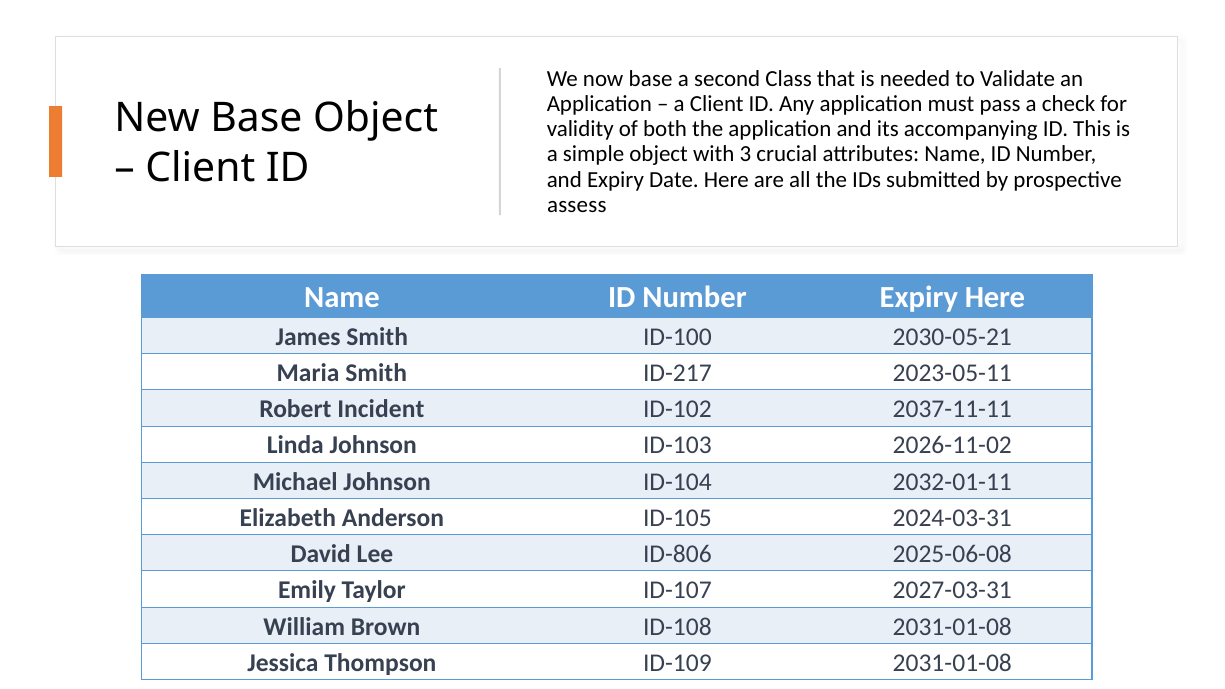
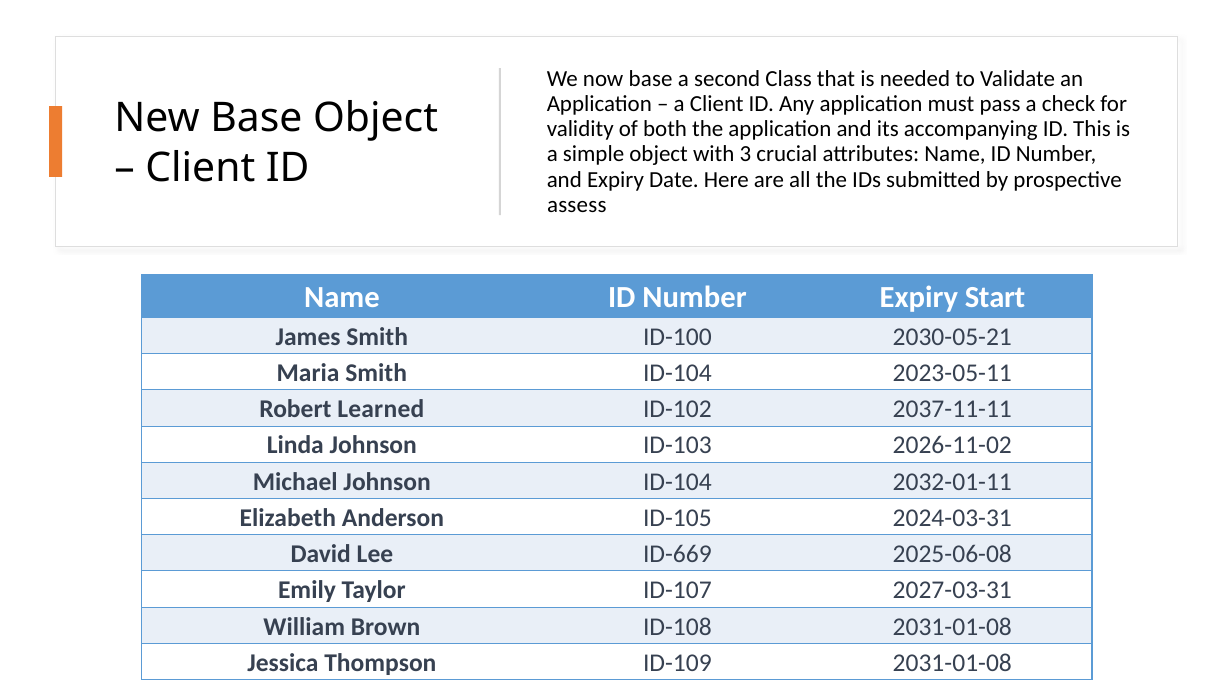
Expiry Here: Here -> Start
Smith ID-217: ID-217 -> ID-104
Incident: Incident -> Learned
ID-806: ID-806 -> ID-669
